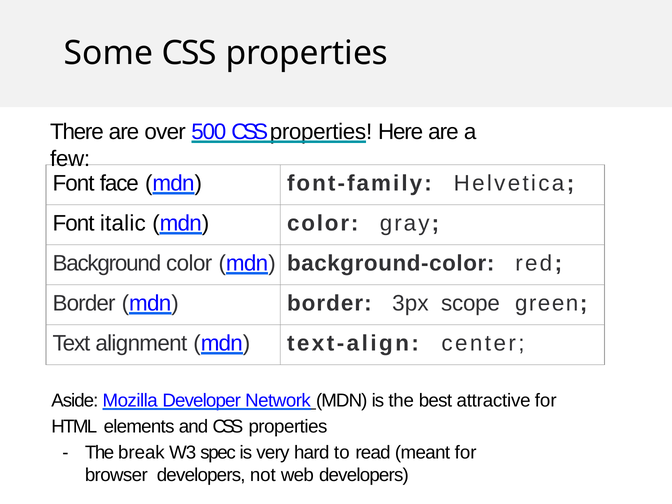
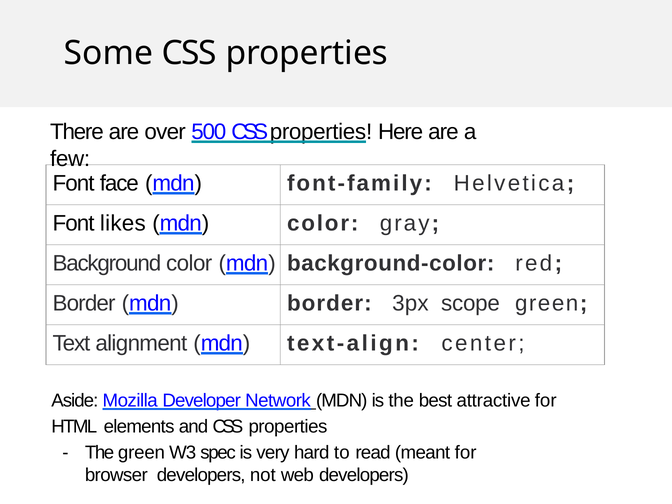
italic: italic -> likes
The break: break -> green
